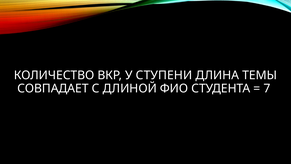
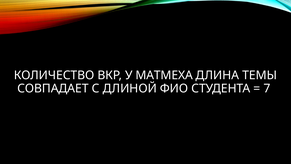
СТУПЕНИ: СТУПЕНИ -> МАТМЕХА
